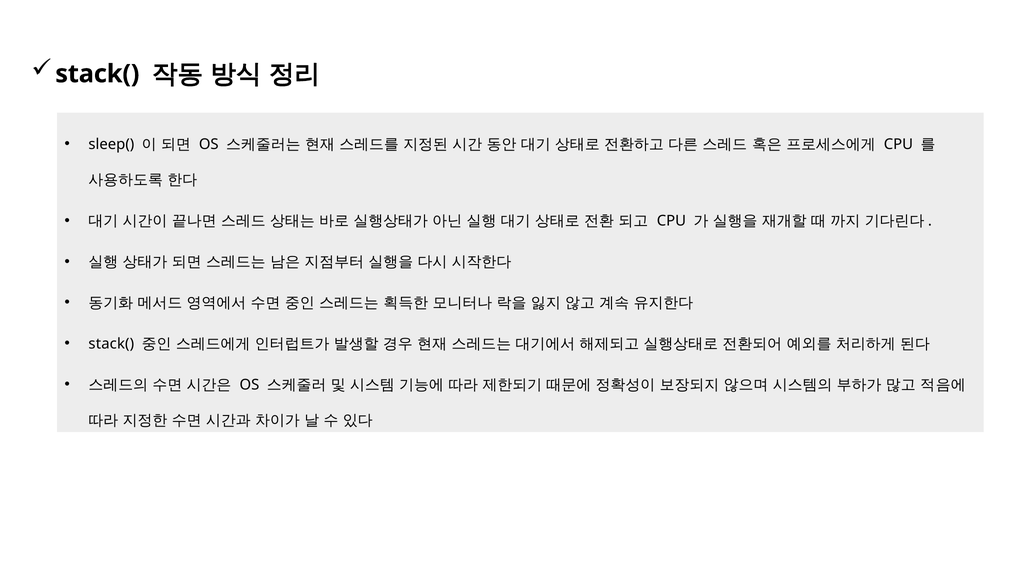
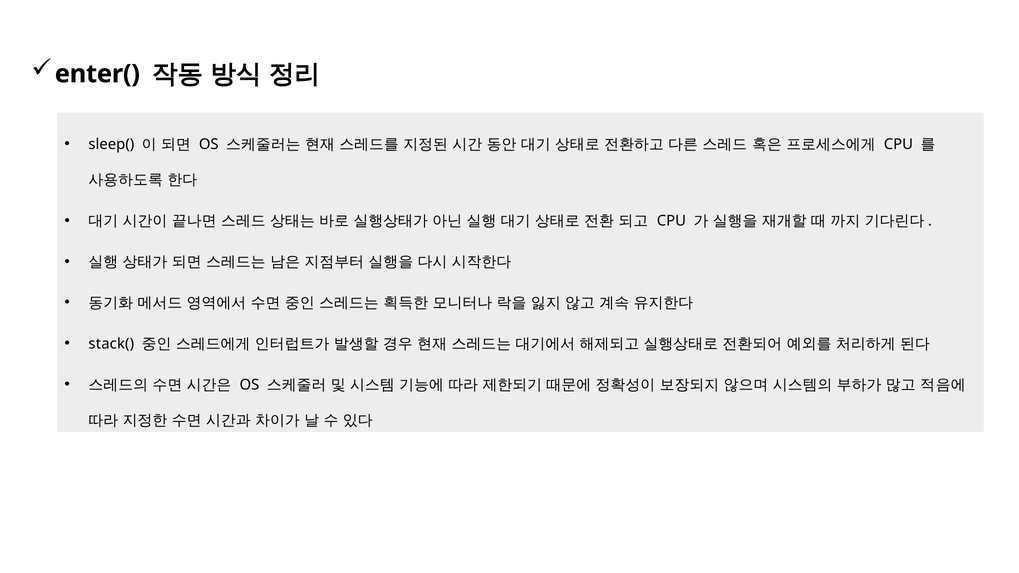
stack( at (97, 74): stack( -> enter(
